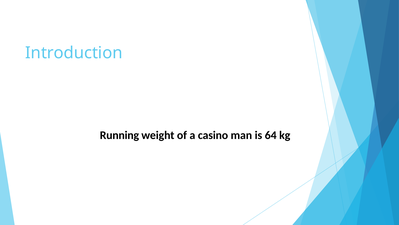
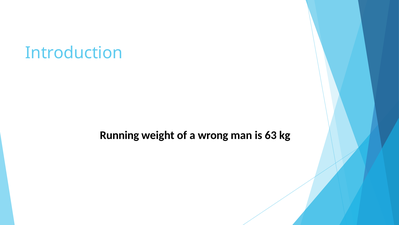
casino: casino -> wrong
64: 64 -> 63
